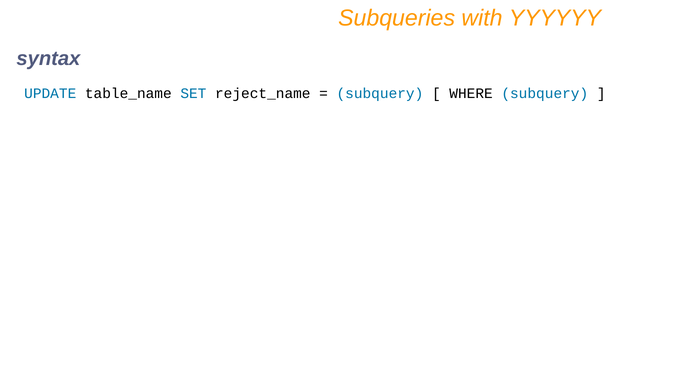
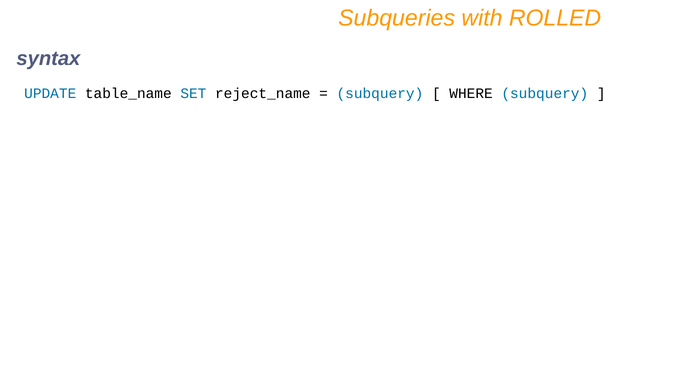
YYYYYY: YYYYYY -> ROLLED
